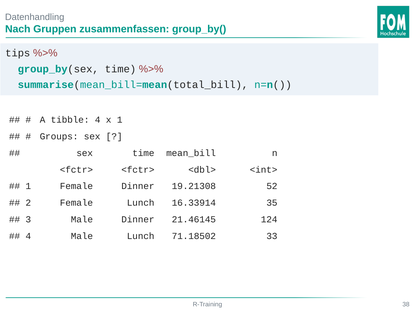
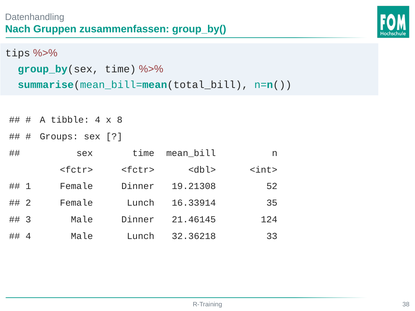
x 1: 1 -> 8
71.18502: 71.18502 -> 32.36218
